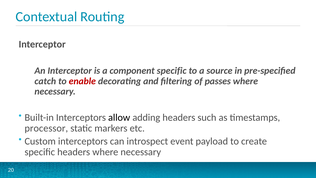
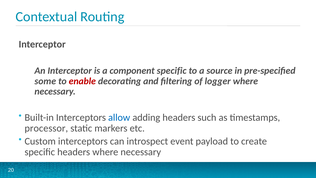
catch: catch -> some
passes: passes -> logger
allow colour: black -> blue
